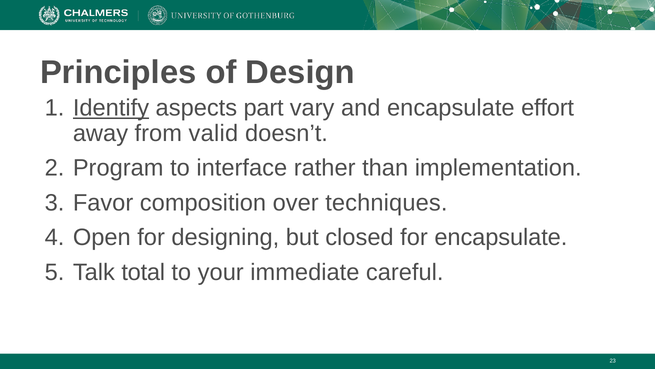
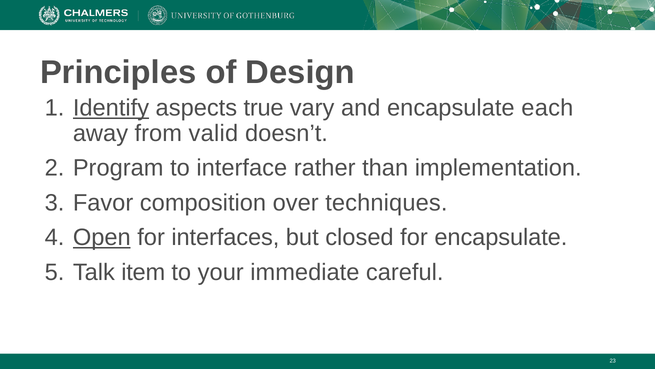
part: part -> true
effort: effort -> each
Open underline: none -> present
designing: designing -> interfaces
total: total -> item
